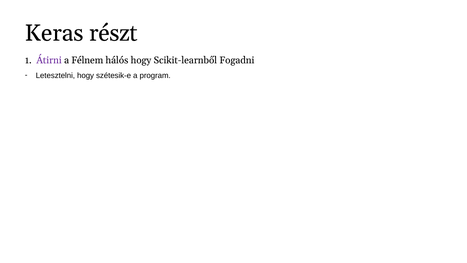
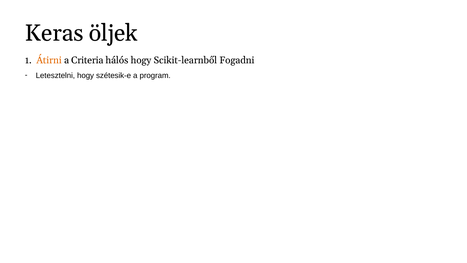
részt: részt -> öljek
Átirni colour: purple -> orange
Félnem: Félnem -> Criteria
